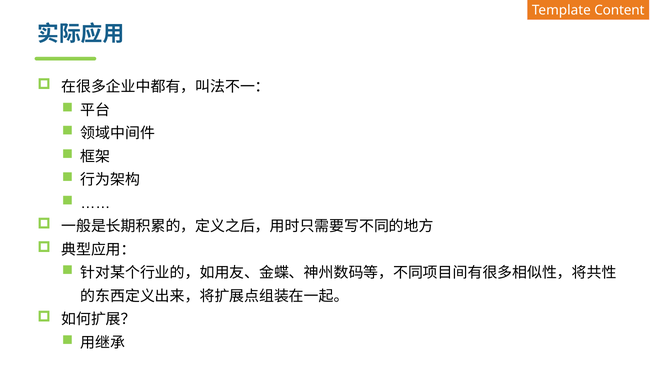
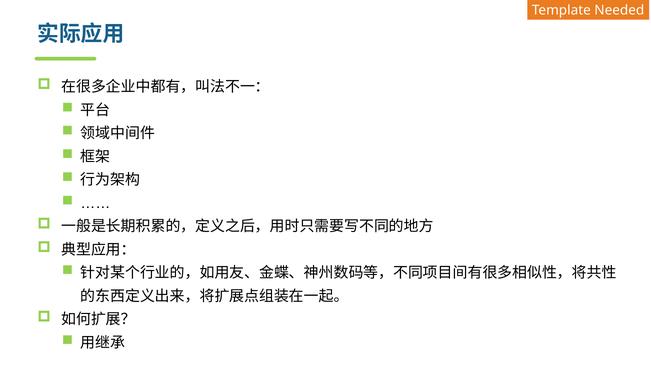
Content: Content -> Needed
